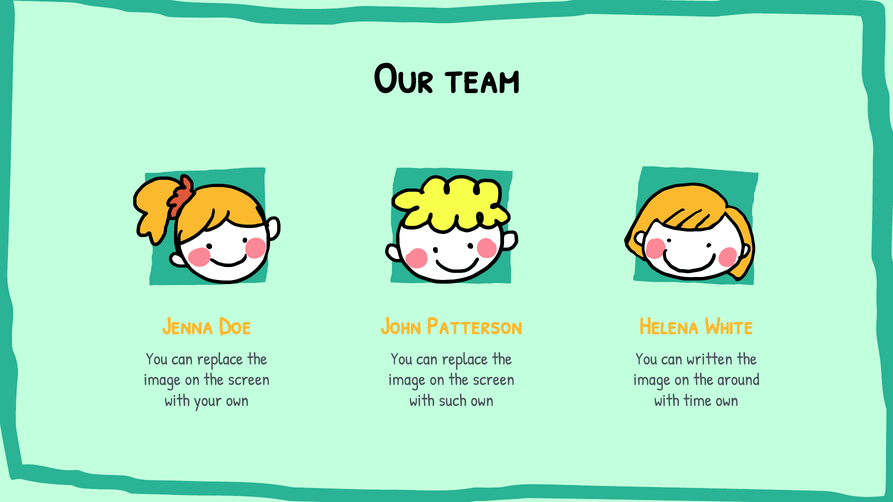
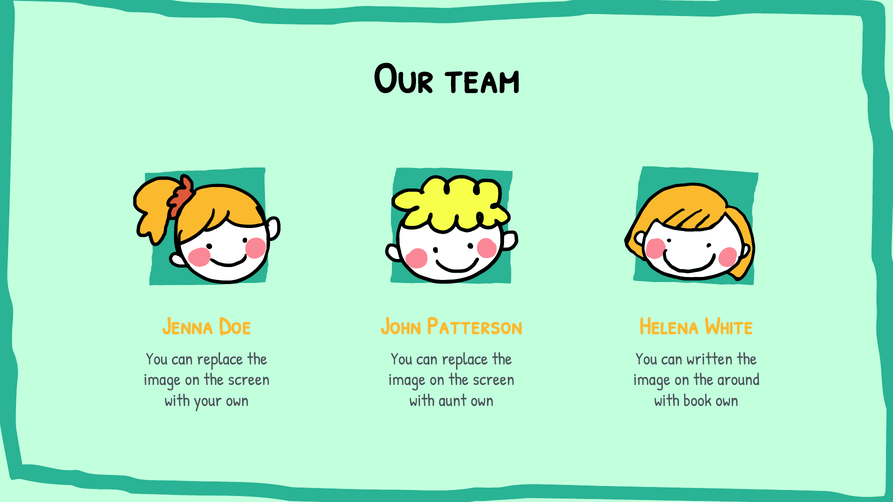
such: such -> aunt
time: time -> book
